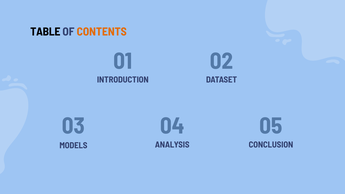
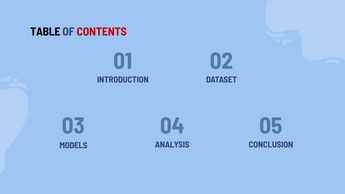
CONTENTS colour: orange -> red
